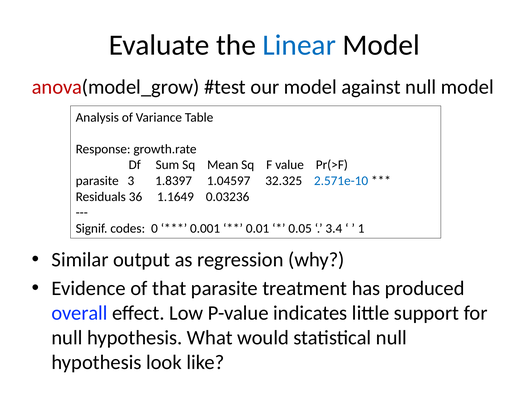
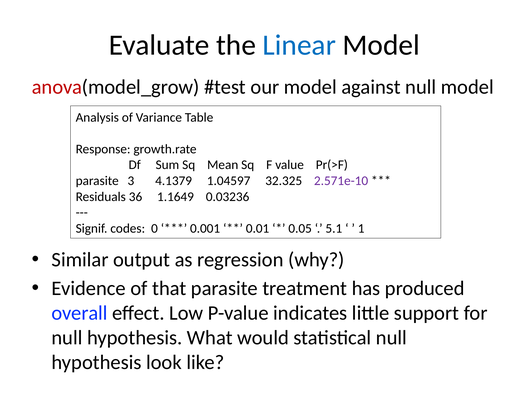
1.8397: 1.8397 -> 4.1379
2.571e-10 colour: blue -> purple
3.4: 3.4 -> 5.1
